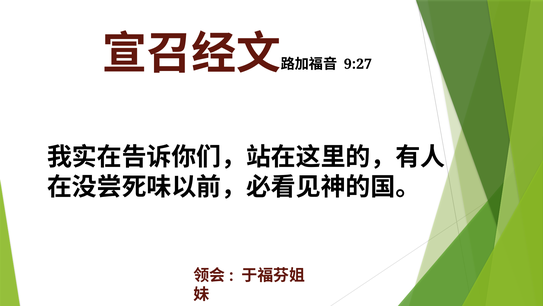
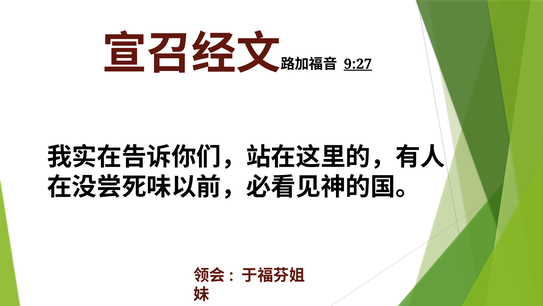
9:27 underline: none -> present
